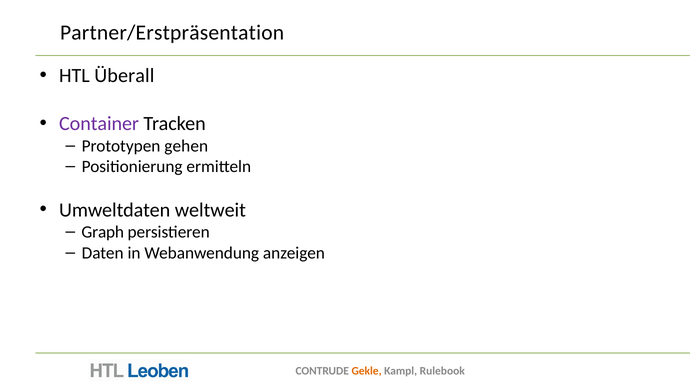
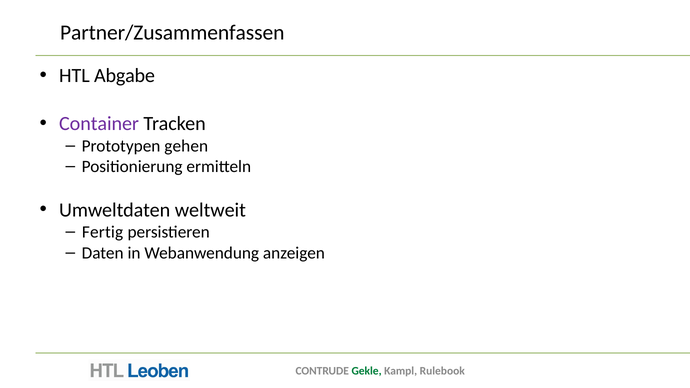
Partner/Erstpräsentation: Partner/Erstpräsentation -> Partner/Zusammenfassen
Überall: Überall -> Abgabe
Graph: Graph -> Fertig
Gekle colour: orange -> green
